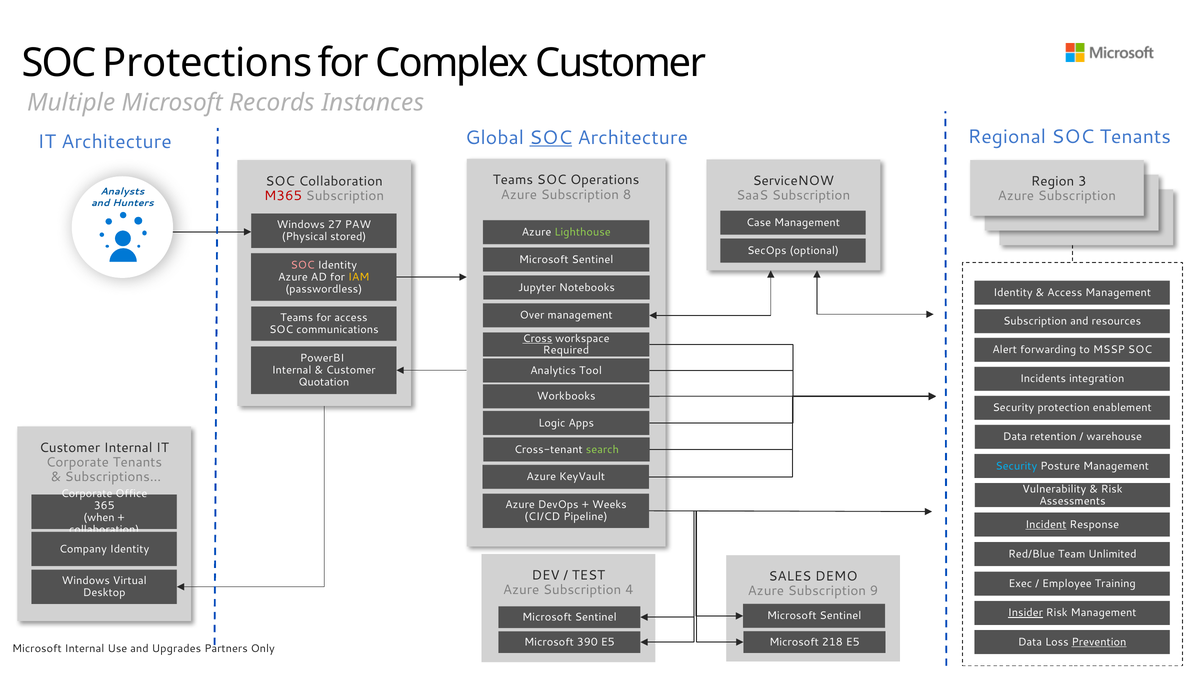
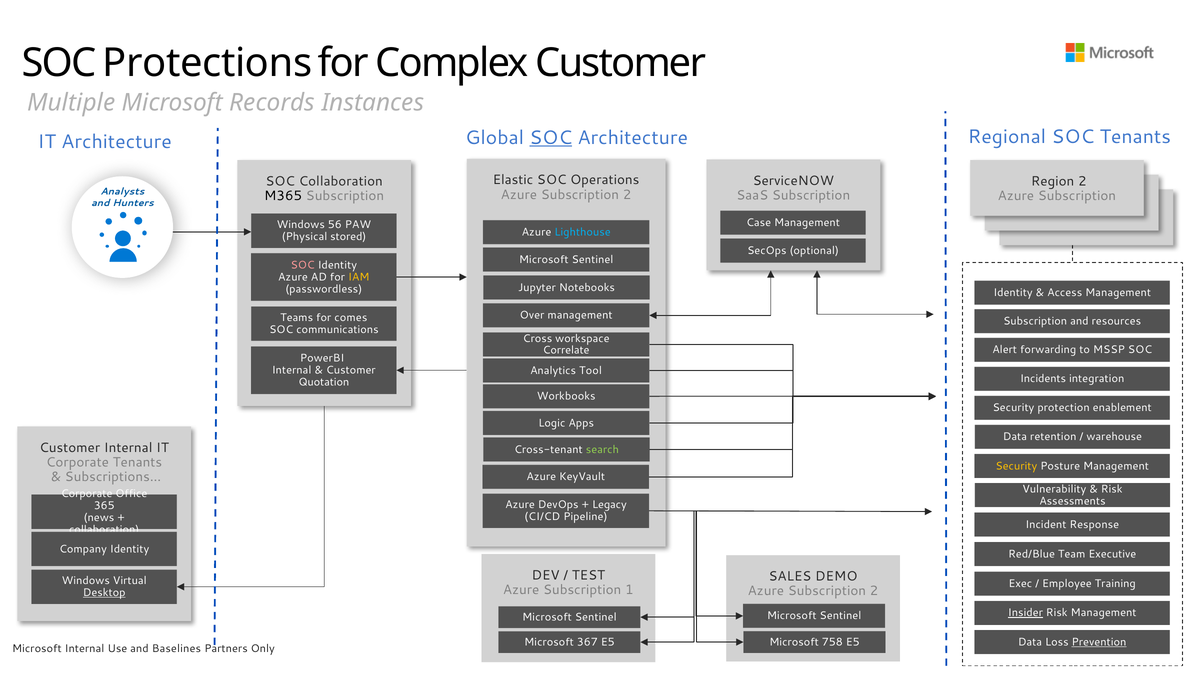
Teams at (513, 180): Teams -> Elastic
Region 3: 3 -> 2
8 at (627, 194): 8 -> 2
M365 colour: red -> black
27: 27 -> 56
Lighthouse colour: light green -> light blue
for access: access -> comes
Cross underline: present -> none
Required: Required -> Correlate
Security at (1016, 466) colour: light blue -> yellow
Weeks: Weeks -> Legacy
when: when -> news
Incident underline: present -> none
Unlimited: Unlimited -> Executive
4: 4 -> 1
9 at (874, 591): 9 -> 2
Desktop underline: none -> present
390: 390 -> 367
218: 218 -> 758
Upgrades: Upgrades -> Baselines
